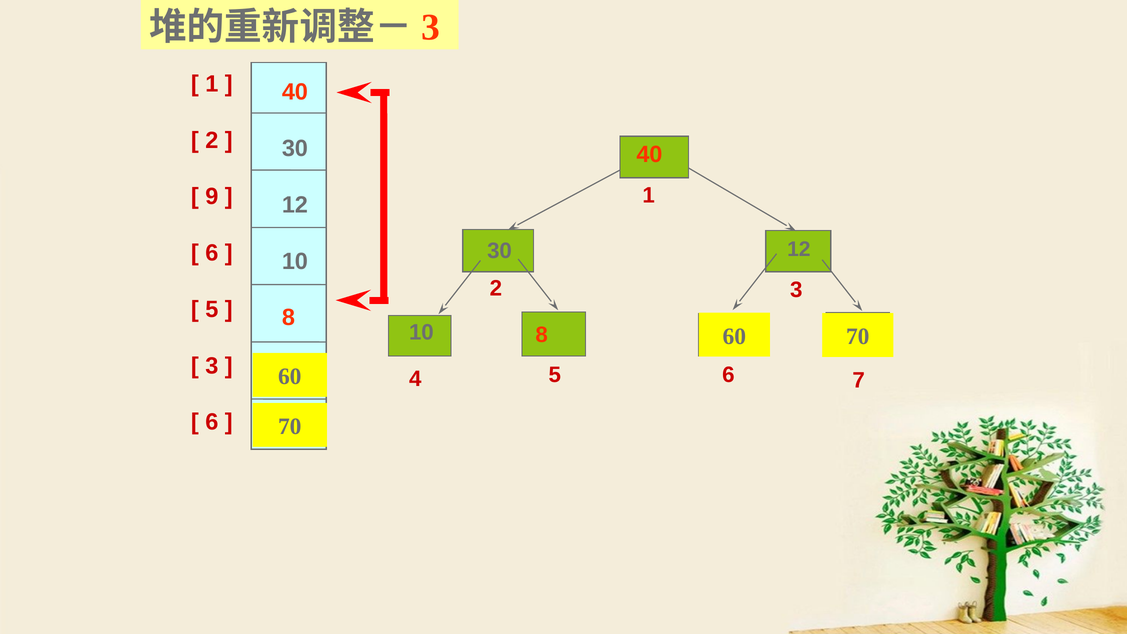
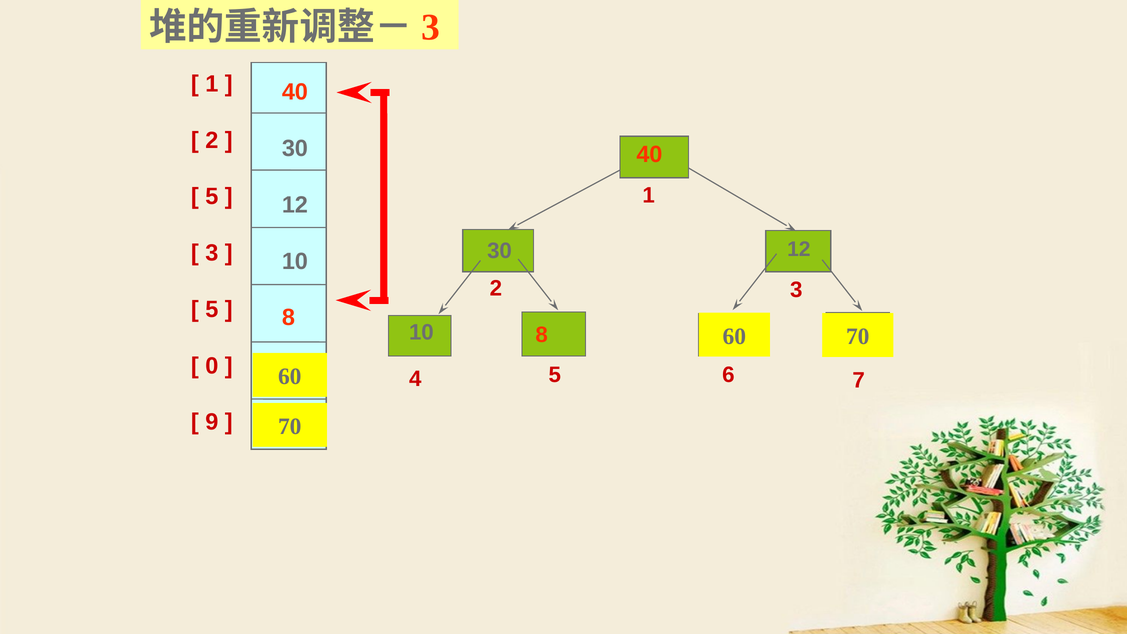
9 at (212, 197): 9 -> 5
6 at (212, 253): 6 -> 3
3 at (212, 366): 3 -> 0
6 at (212, 422): 6 -> 9
